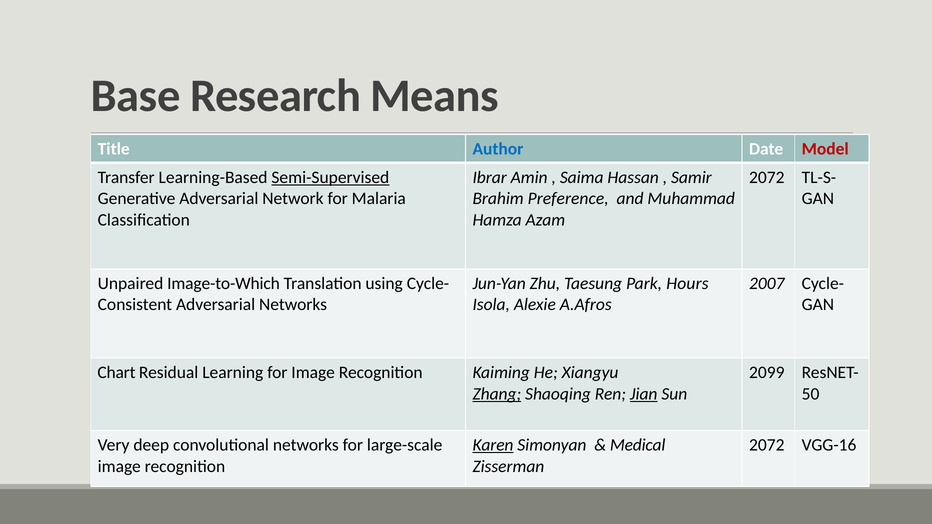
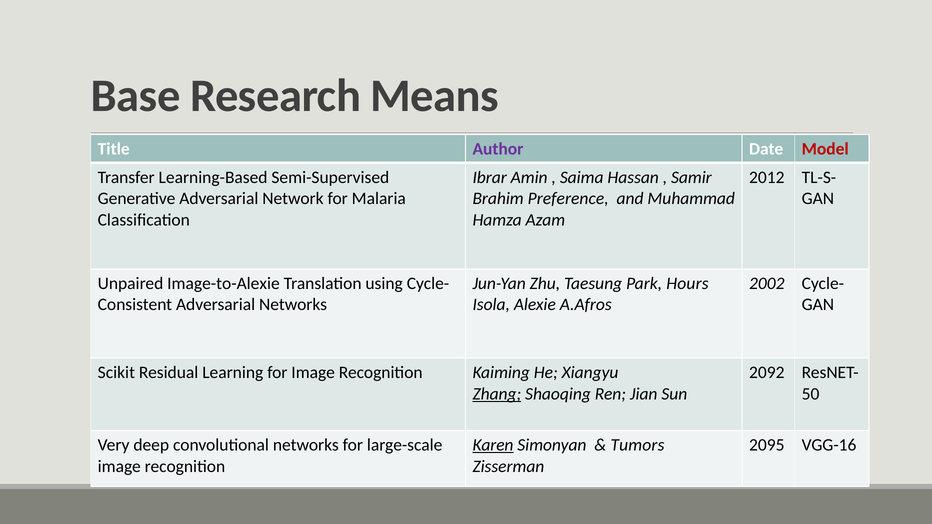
Author colour: blue -> purple
Semi-Supervised underline: present -> none
2072 at (767, 177): 2072 -> 2012
Image-to-Which: Image-to-Which -> Image-to-Alexie
2007: 2007 -> 2002
Chart: Chart -> Scikit
2099: 2099 -> 2092
Jian underline: present -> none
Medical: Medical -> Tumors
2072 at (767, 445): 2072 -> 2095
